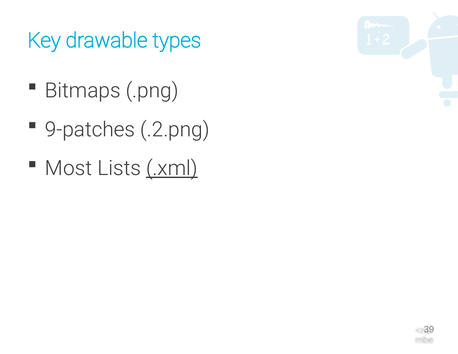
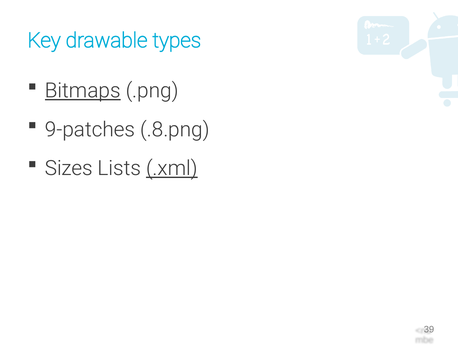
Bitmaps underline: none -> present
.2.png: .2.png -> .8.png
Most: Most -> Sizes
